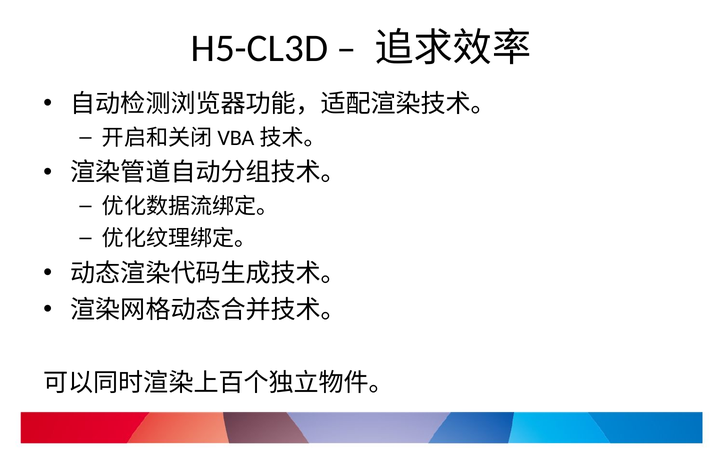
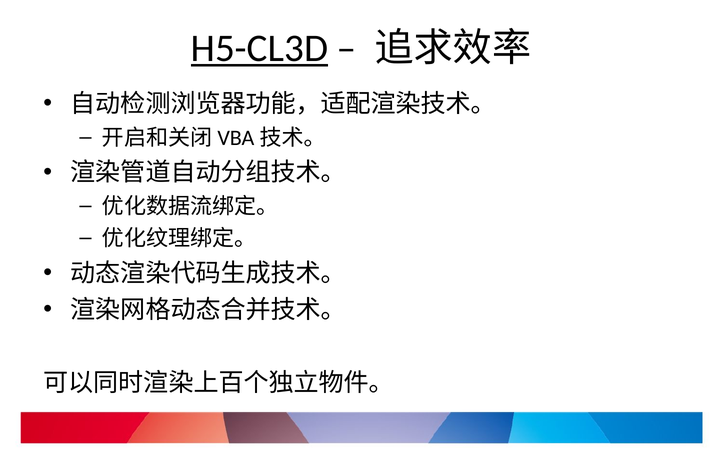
H5-CL3D underline: none -> present
